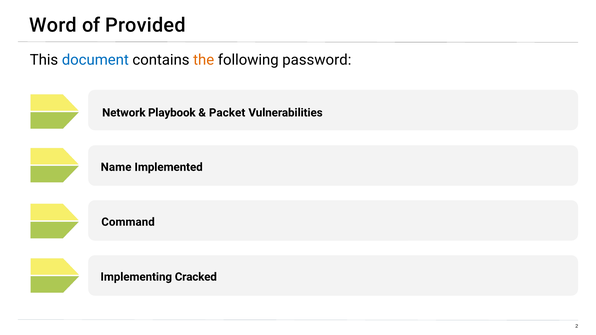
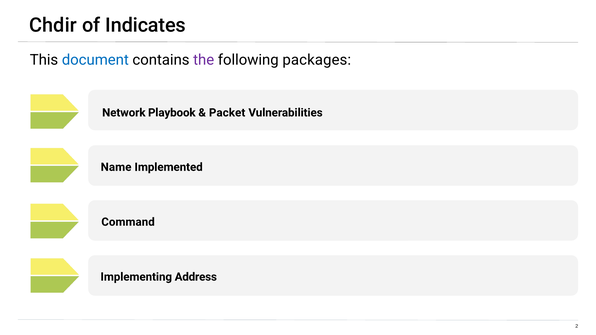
Word: Word -> Chdir
Provided: Provided -> Indicates
the colour: orange -> purple
password: password -> packages
Cracked: Cracked -> Address
